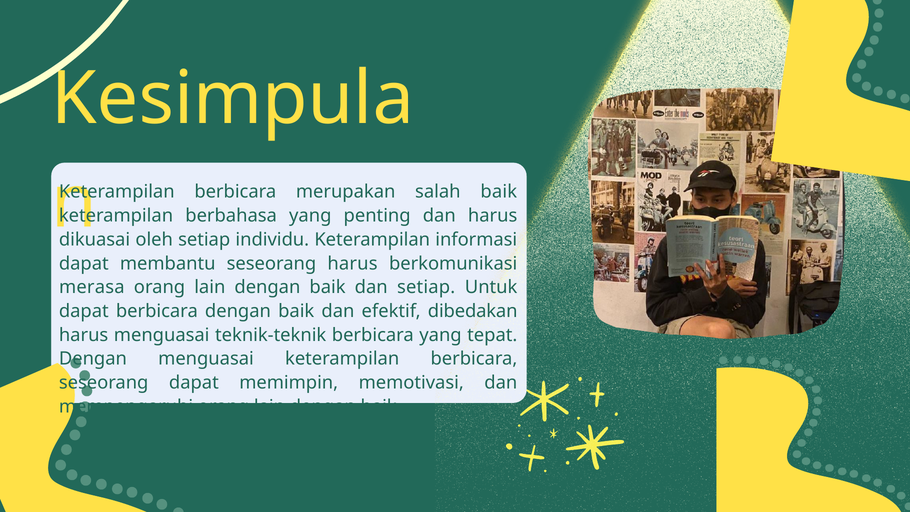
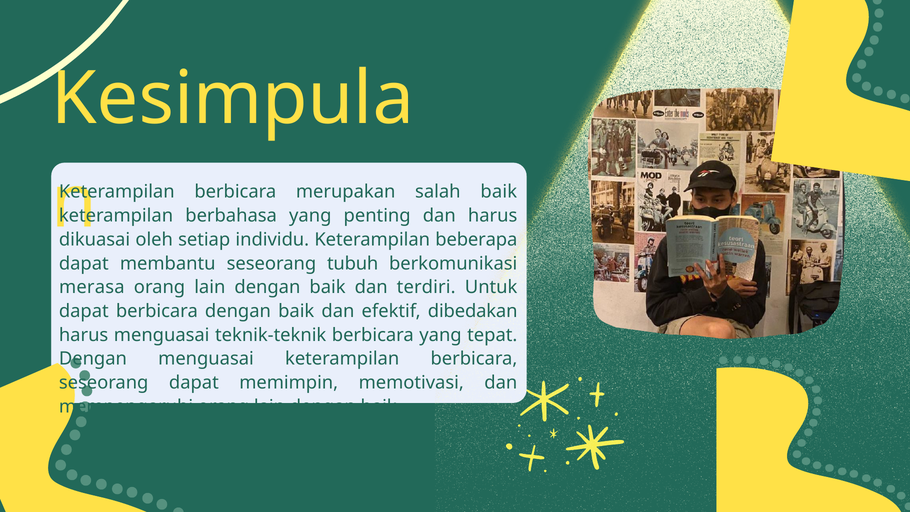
informasi: informasi -> beberapa
seseorang harus: harus -> tubuh
dan setiap: setiap -> terdiri
